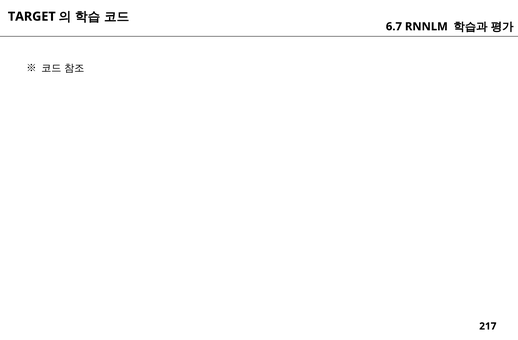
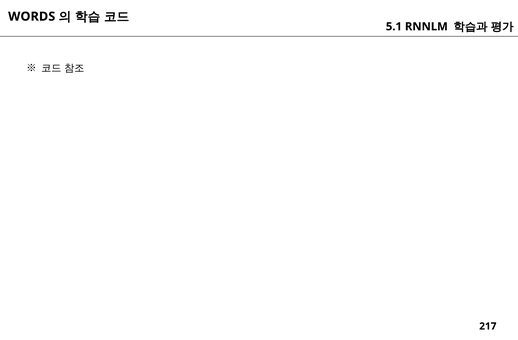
TARGET: TARGET -> WORDS
6.7: 6.7 -> 5.1
